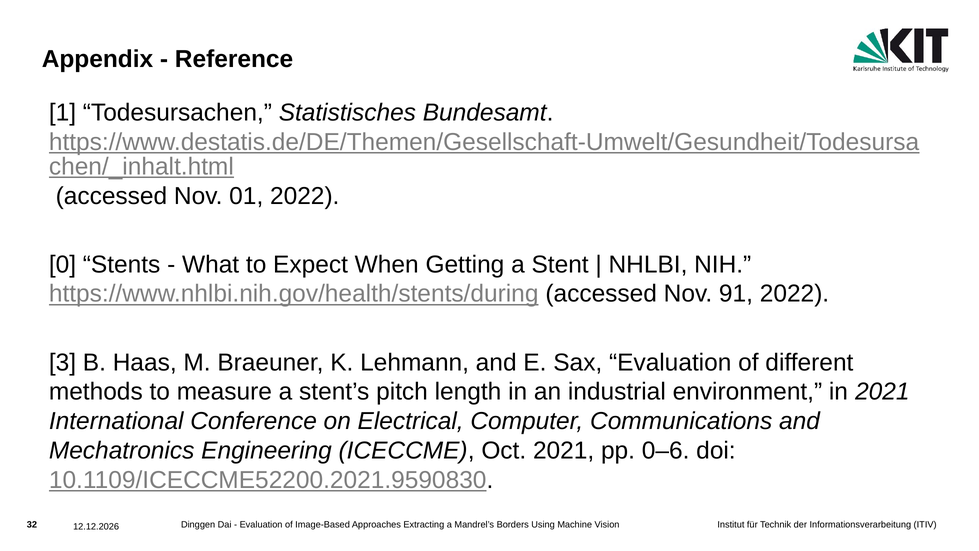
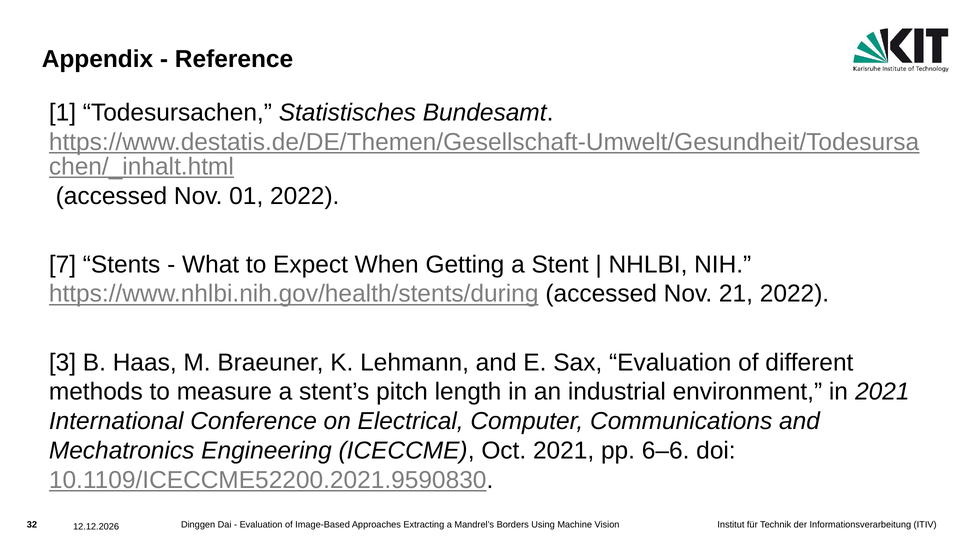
0: 0 -> 7
91: 91 -> 21
0–6: 0–6 -> 6–6
